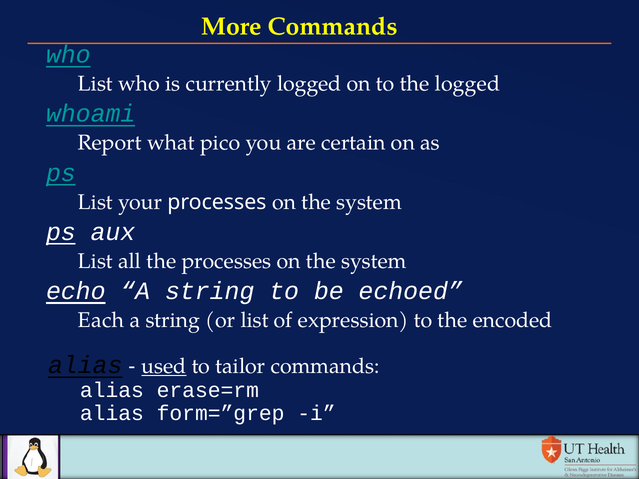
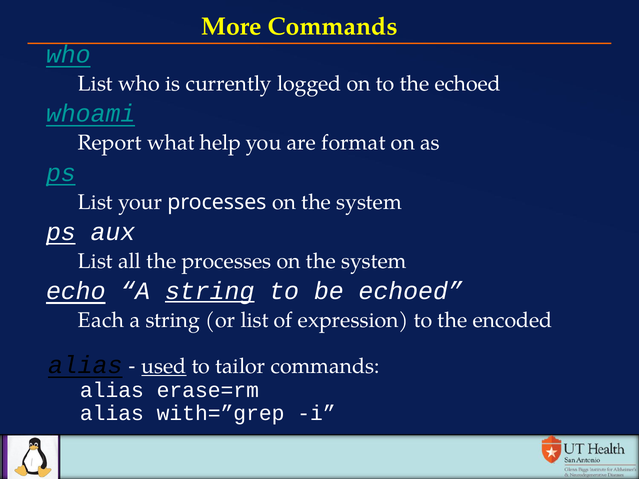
the logged: logged -> echoed
pico: pico -> help
certain: certain -> format
string at (210, 291) underline: none -> present
form=”grep: form=”grep -> with=”grep
